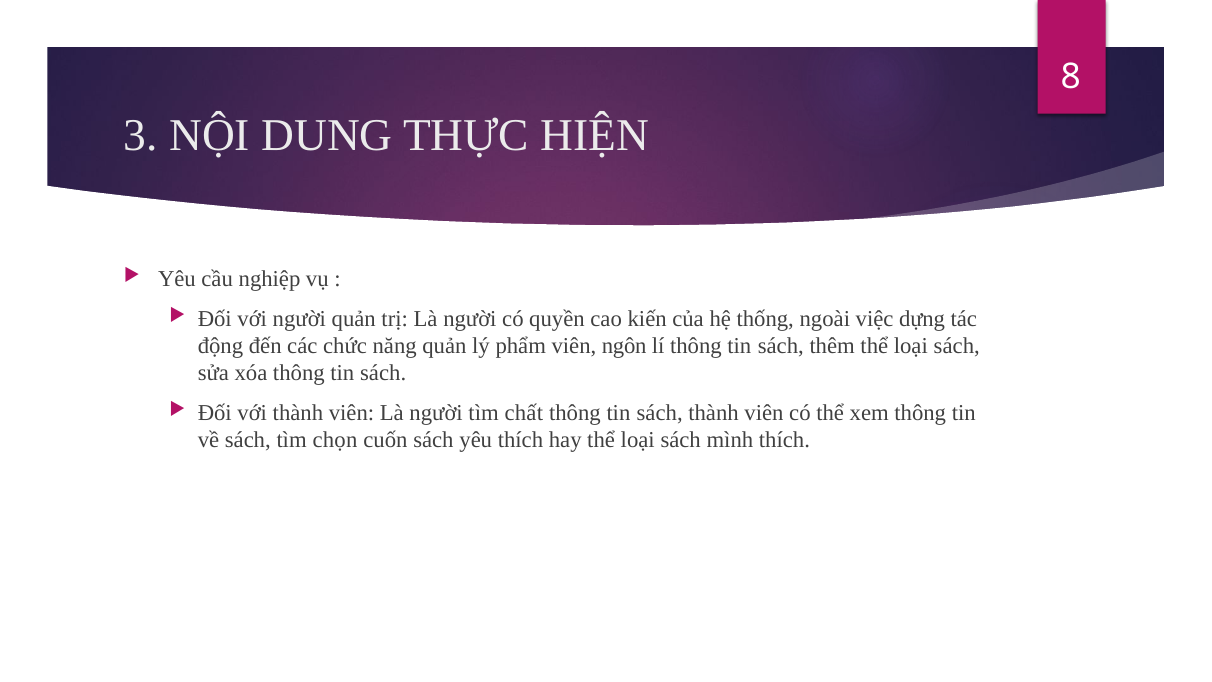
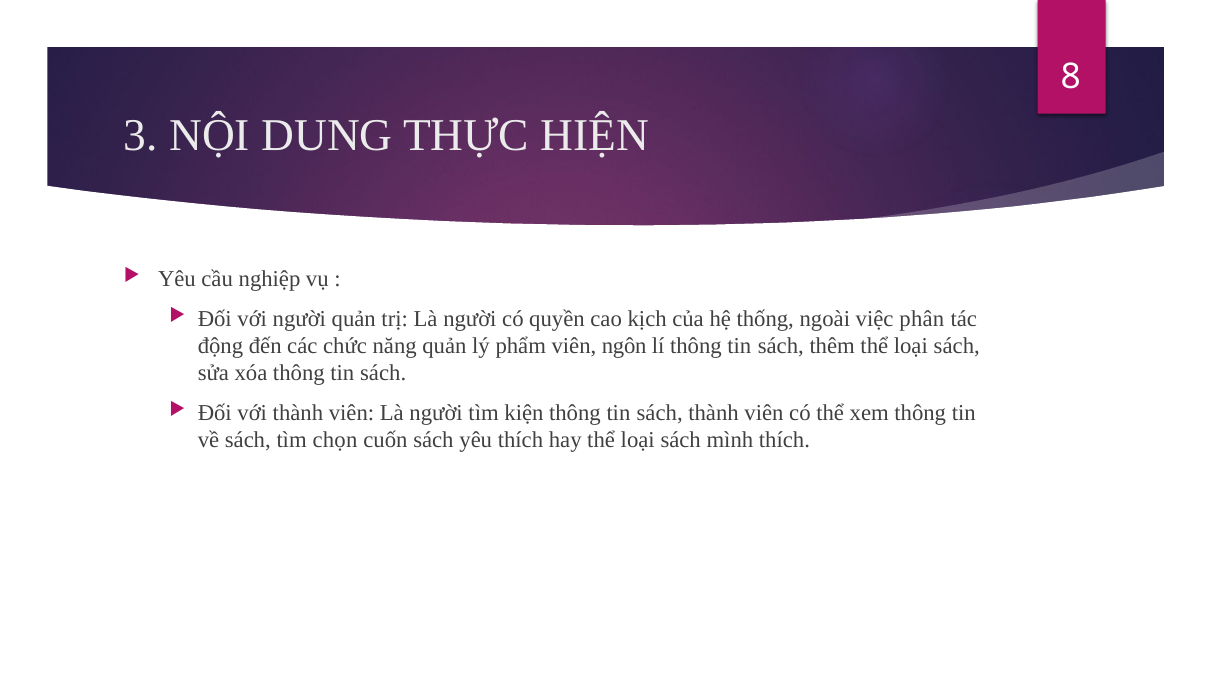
kiến: kiến -> kịch
dựng: dựng -> phân
chất: chất -> kiện
